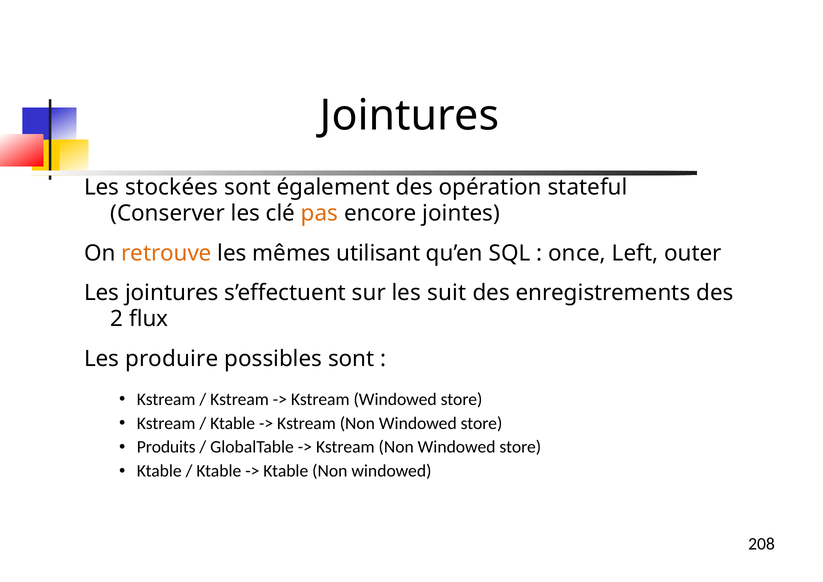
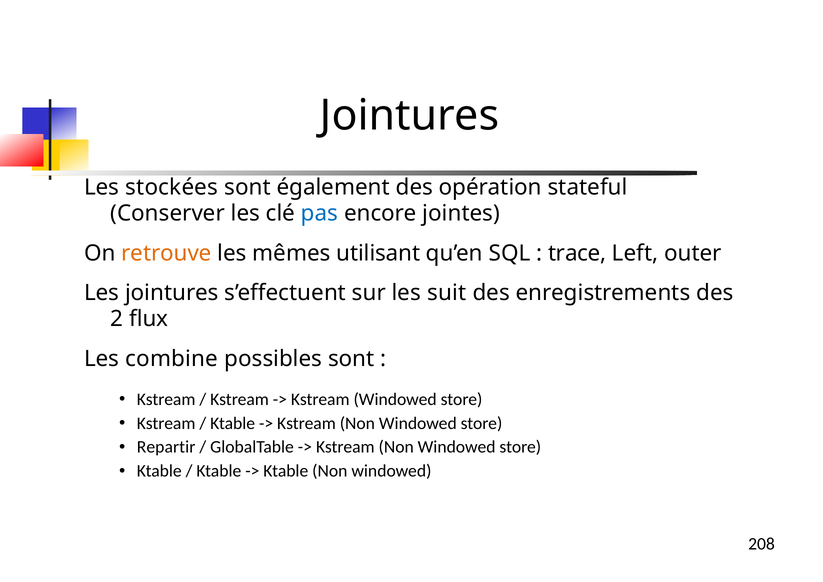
pas colour: orange -> blue
once: once -> trace
produire: produire -> combine
Produits: Produits -> Repartir
